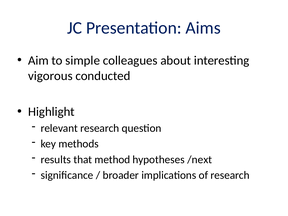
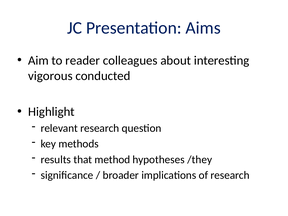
simple: simple -> reader
/next: /next -> /they
